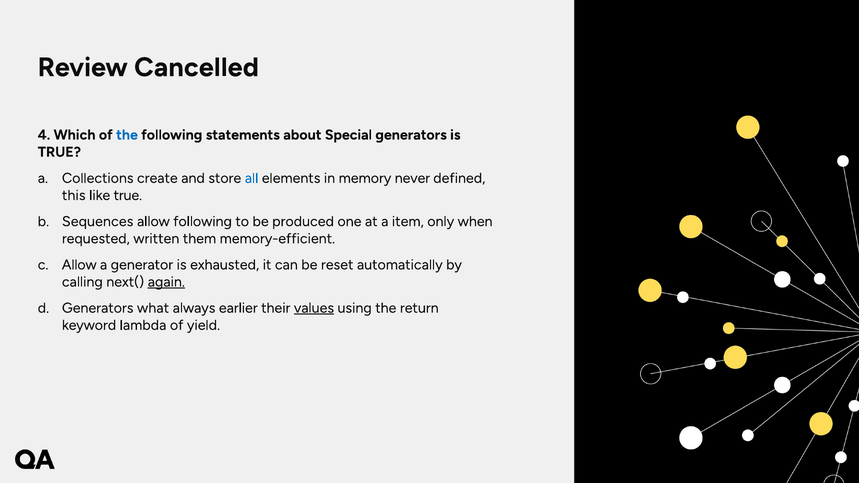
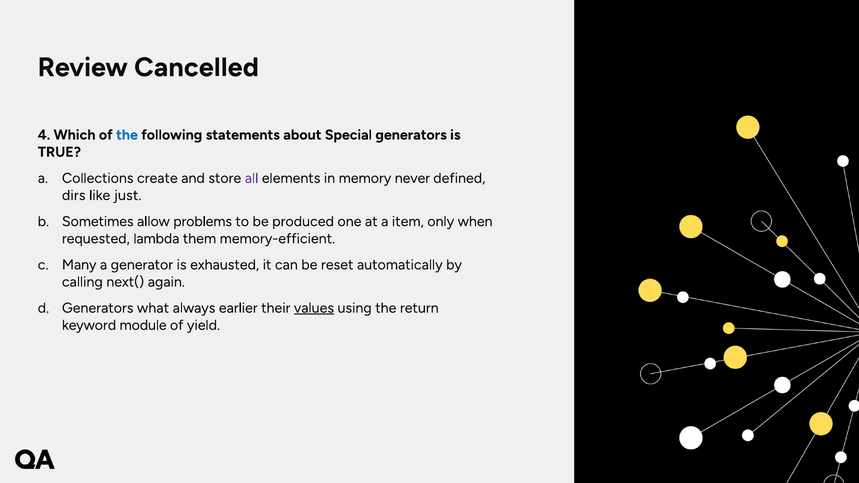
all colour: blue -> purple
this: this -> dirs
like true: true -> just
Sequences: Sequences -> Sometimes
allow following: following -> problems
written: written -> lambda
Allow at (79, 265): Allow -> Many
again underline: present -> none
lambda: lambda -> module
